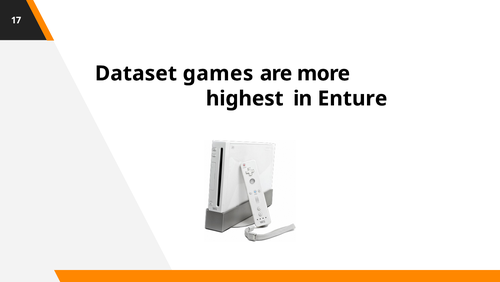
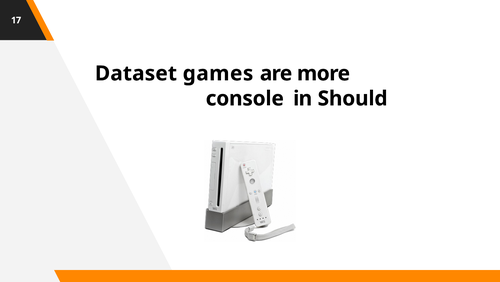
highest: highest -> console
Enture: Enture -> Should
